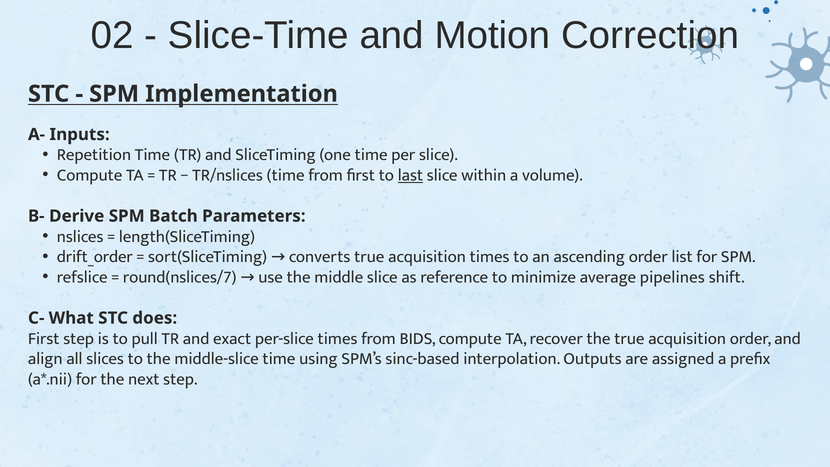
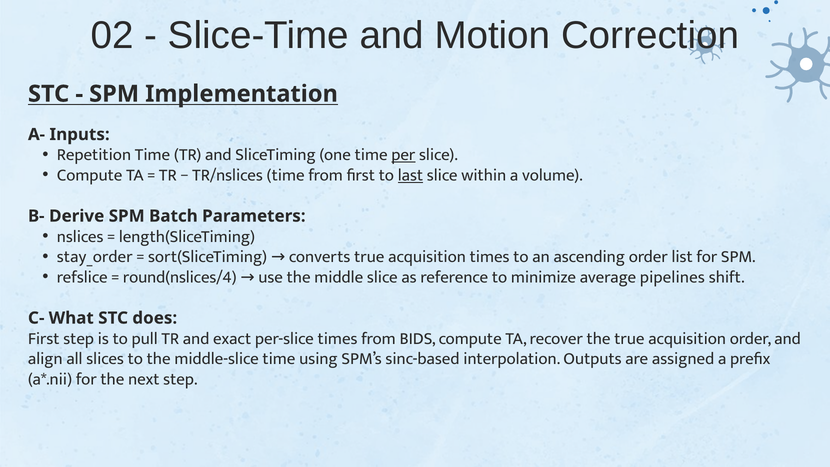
per underline: none -> present
drift_order: drift_order -> stay_order
round(nslices/7: round(nslices/7 -> round(nslices/4
